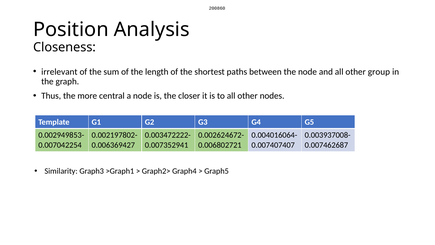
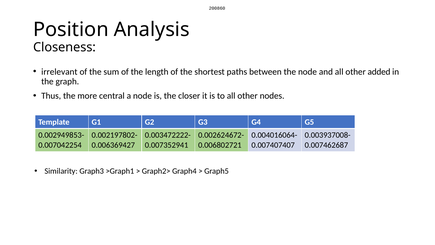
group: group -> added
